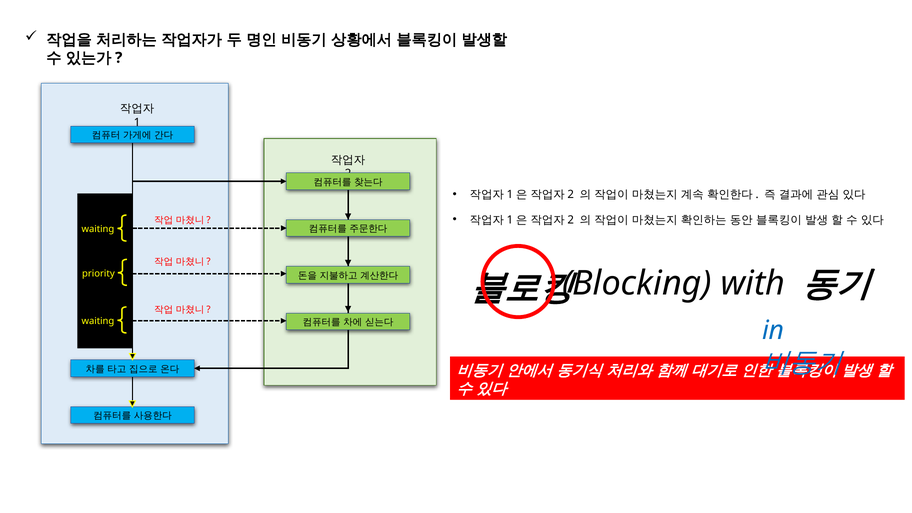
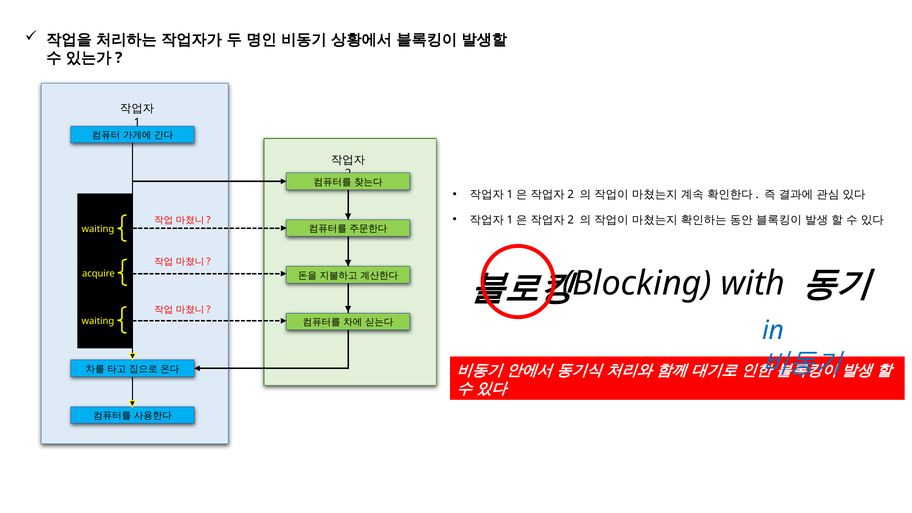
priority: priority -> acquire
